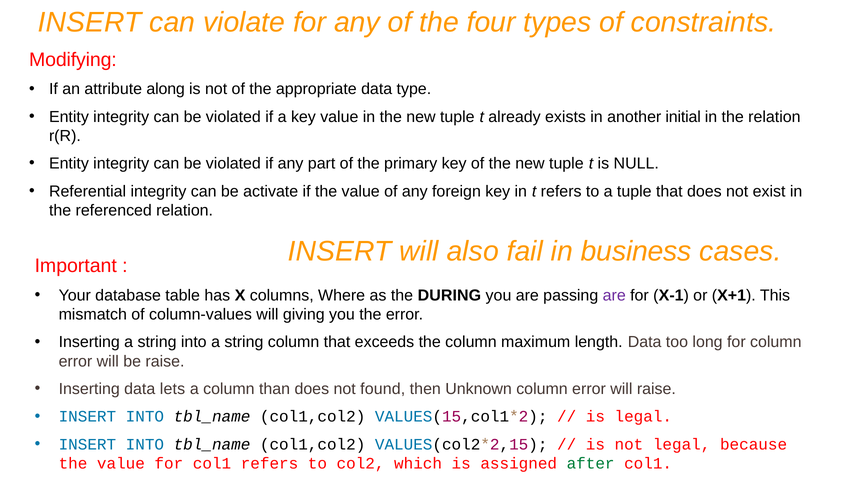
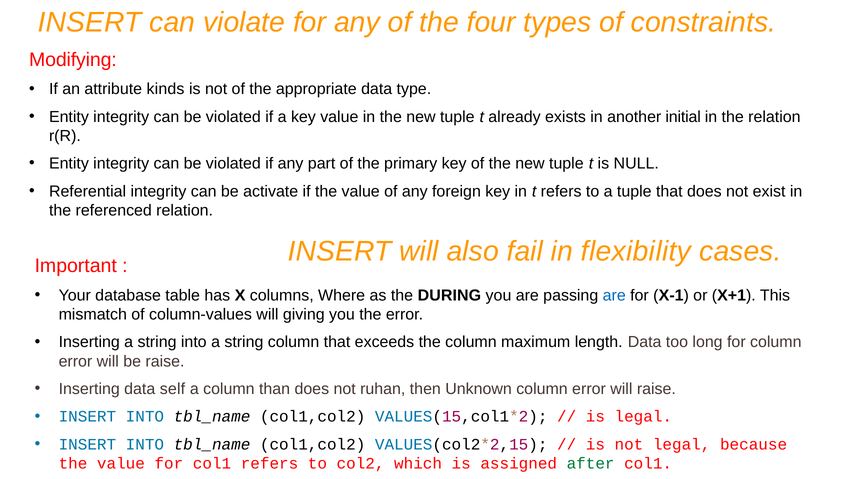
along: along -> kinds
business: business -> flexibility
are at (614, 295) colour: purple -> blue
lets: lets -> self
found: found -> ruhan
